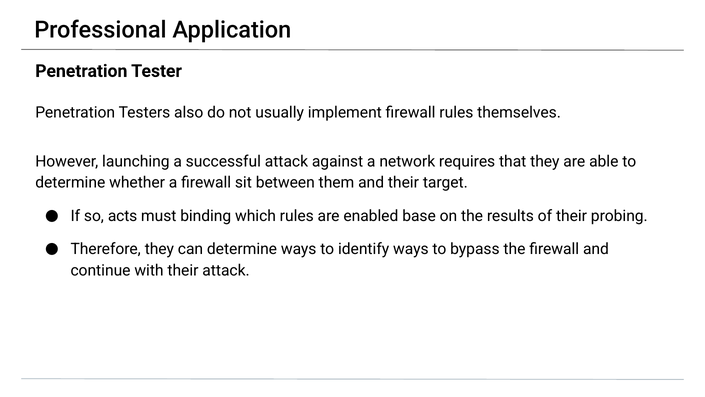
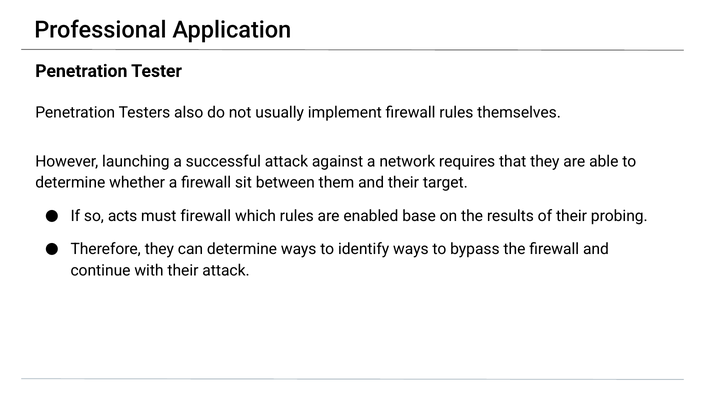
must binding: binding -> firewall
